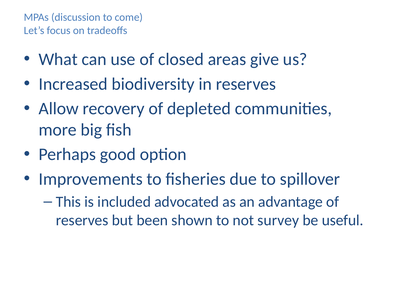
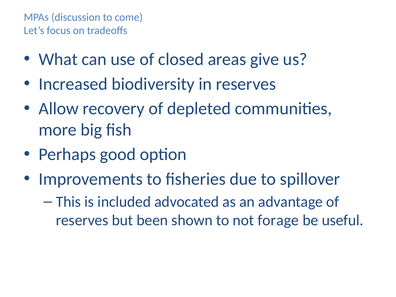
survey: survey -> forage
